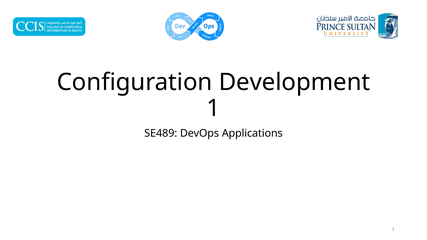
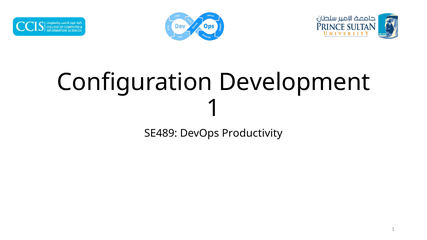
Applications: Applications -> Productivity
